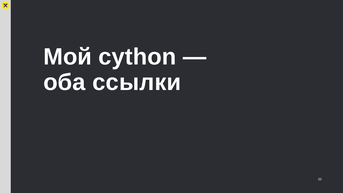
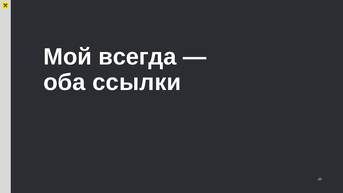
cython: cython -> всегда
